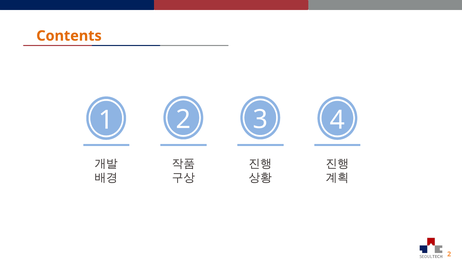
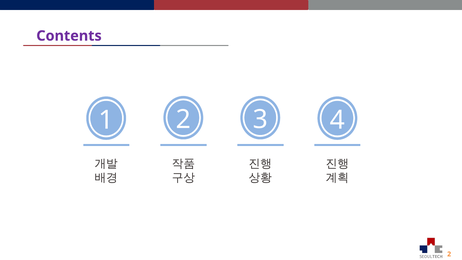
Contents colour: orange -> purple
